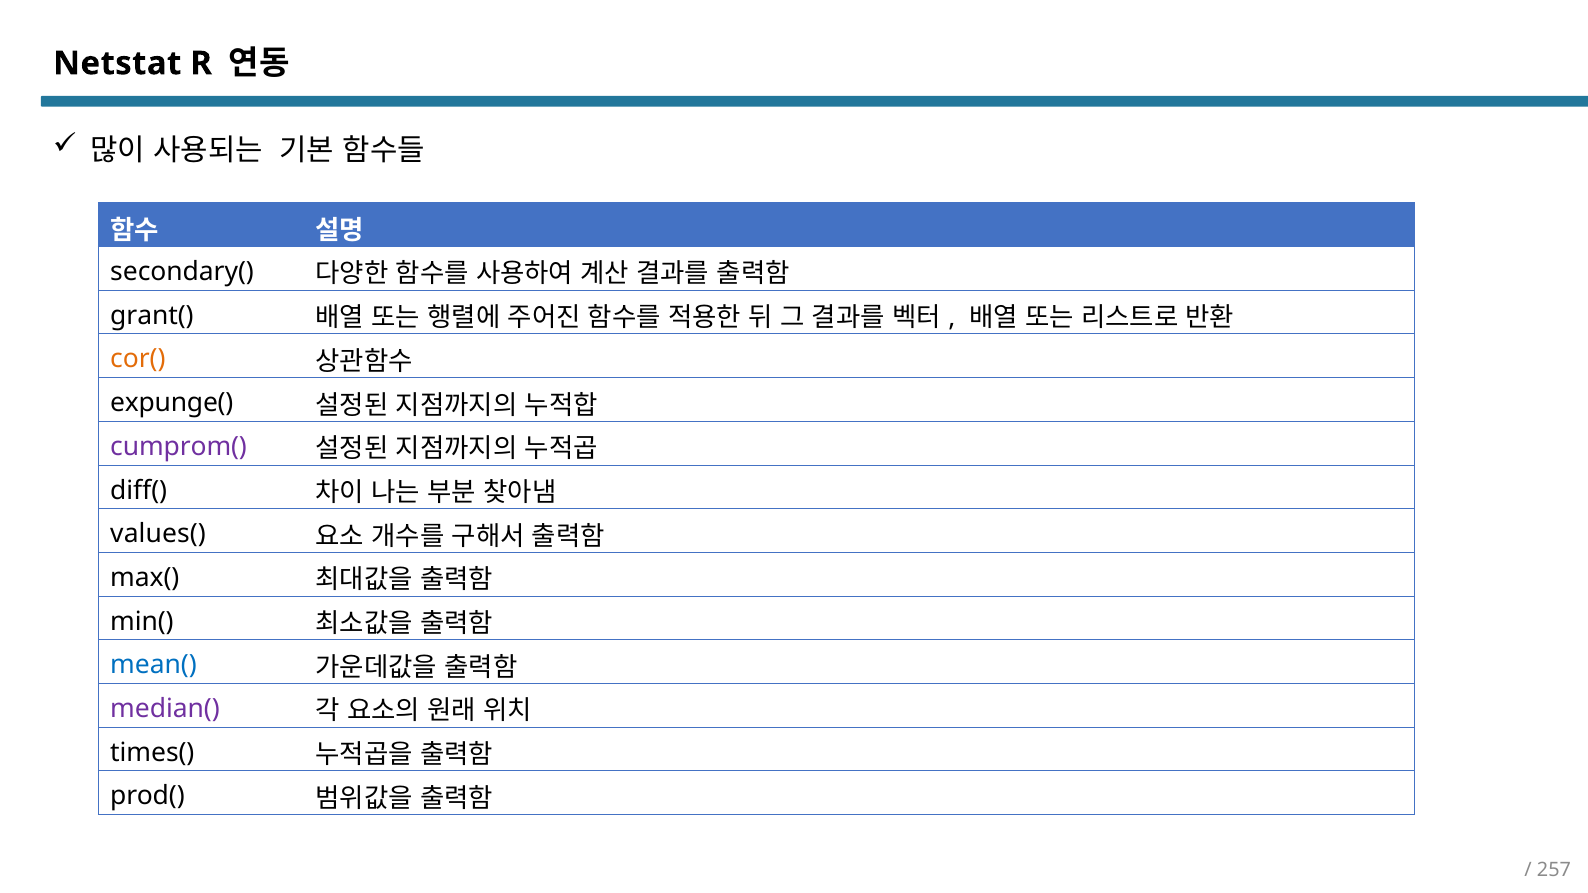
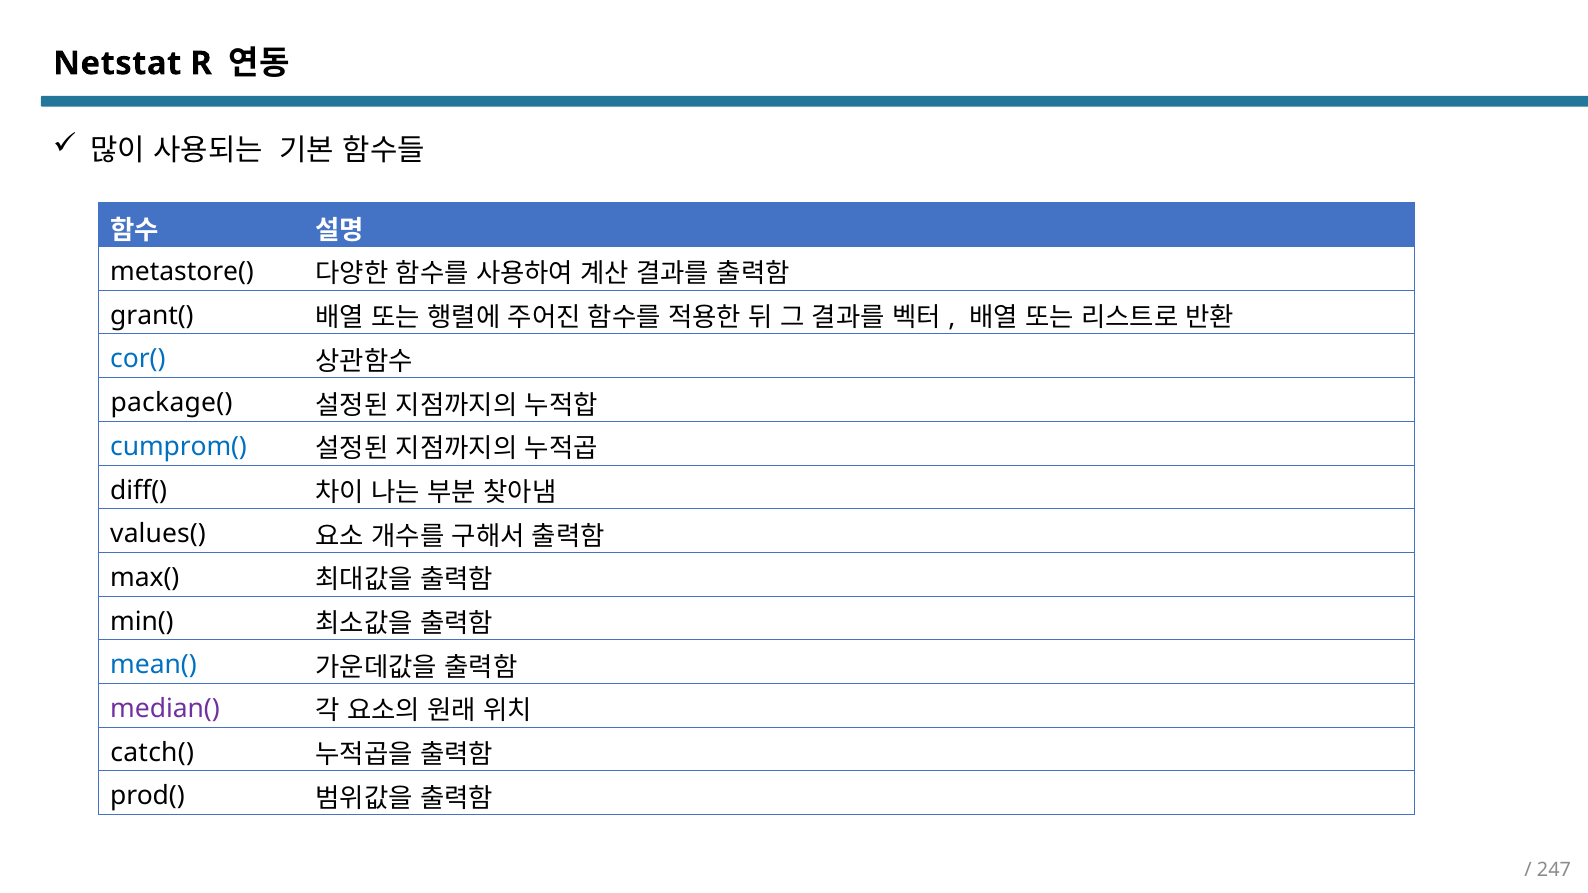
secondary(: secondary( -> metastore(
cor( colour: orange -> blue
expunge(: expunge( -> package(
cumprom( colour: purple -> blue
times(: times( -> catch(
257: 257 -> 247
